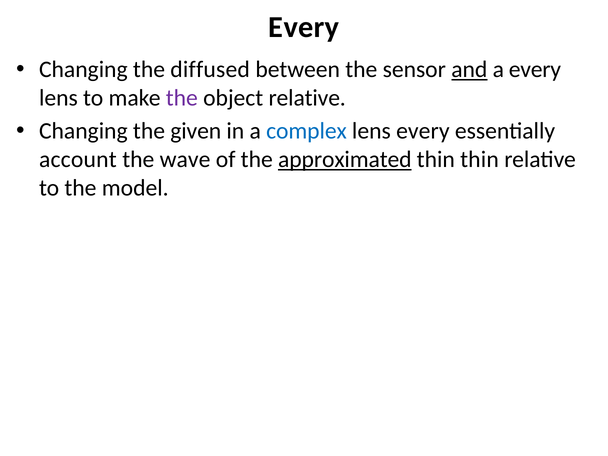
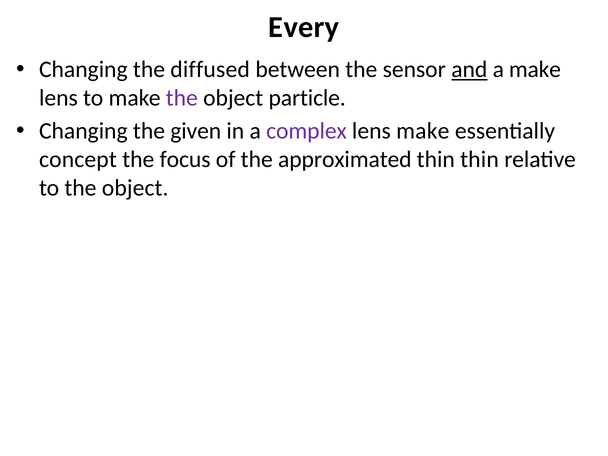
a every: every -> make
object relative: relative -> particle
complex colour: blue -> purple
lens every: every -> make
account: account -> concept
wave: wave -> focus
approximated underline: present -> none
to the model: model -> object
